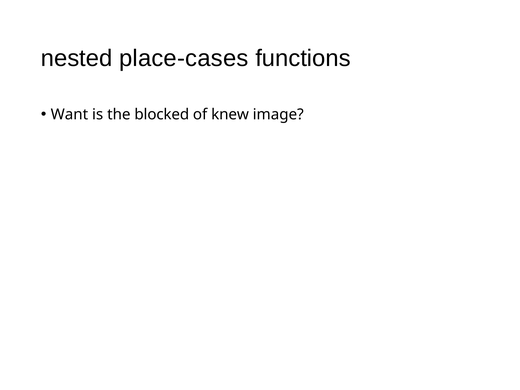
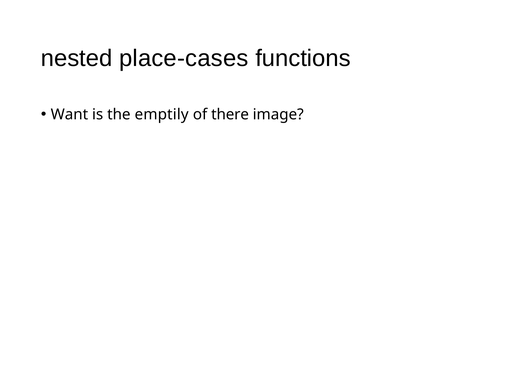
blocked: blocked -> emptily
knew: knew -> there
